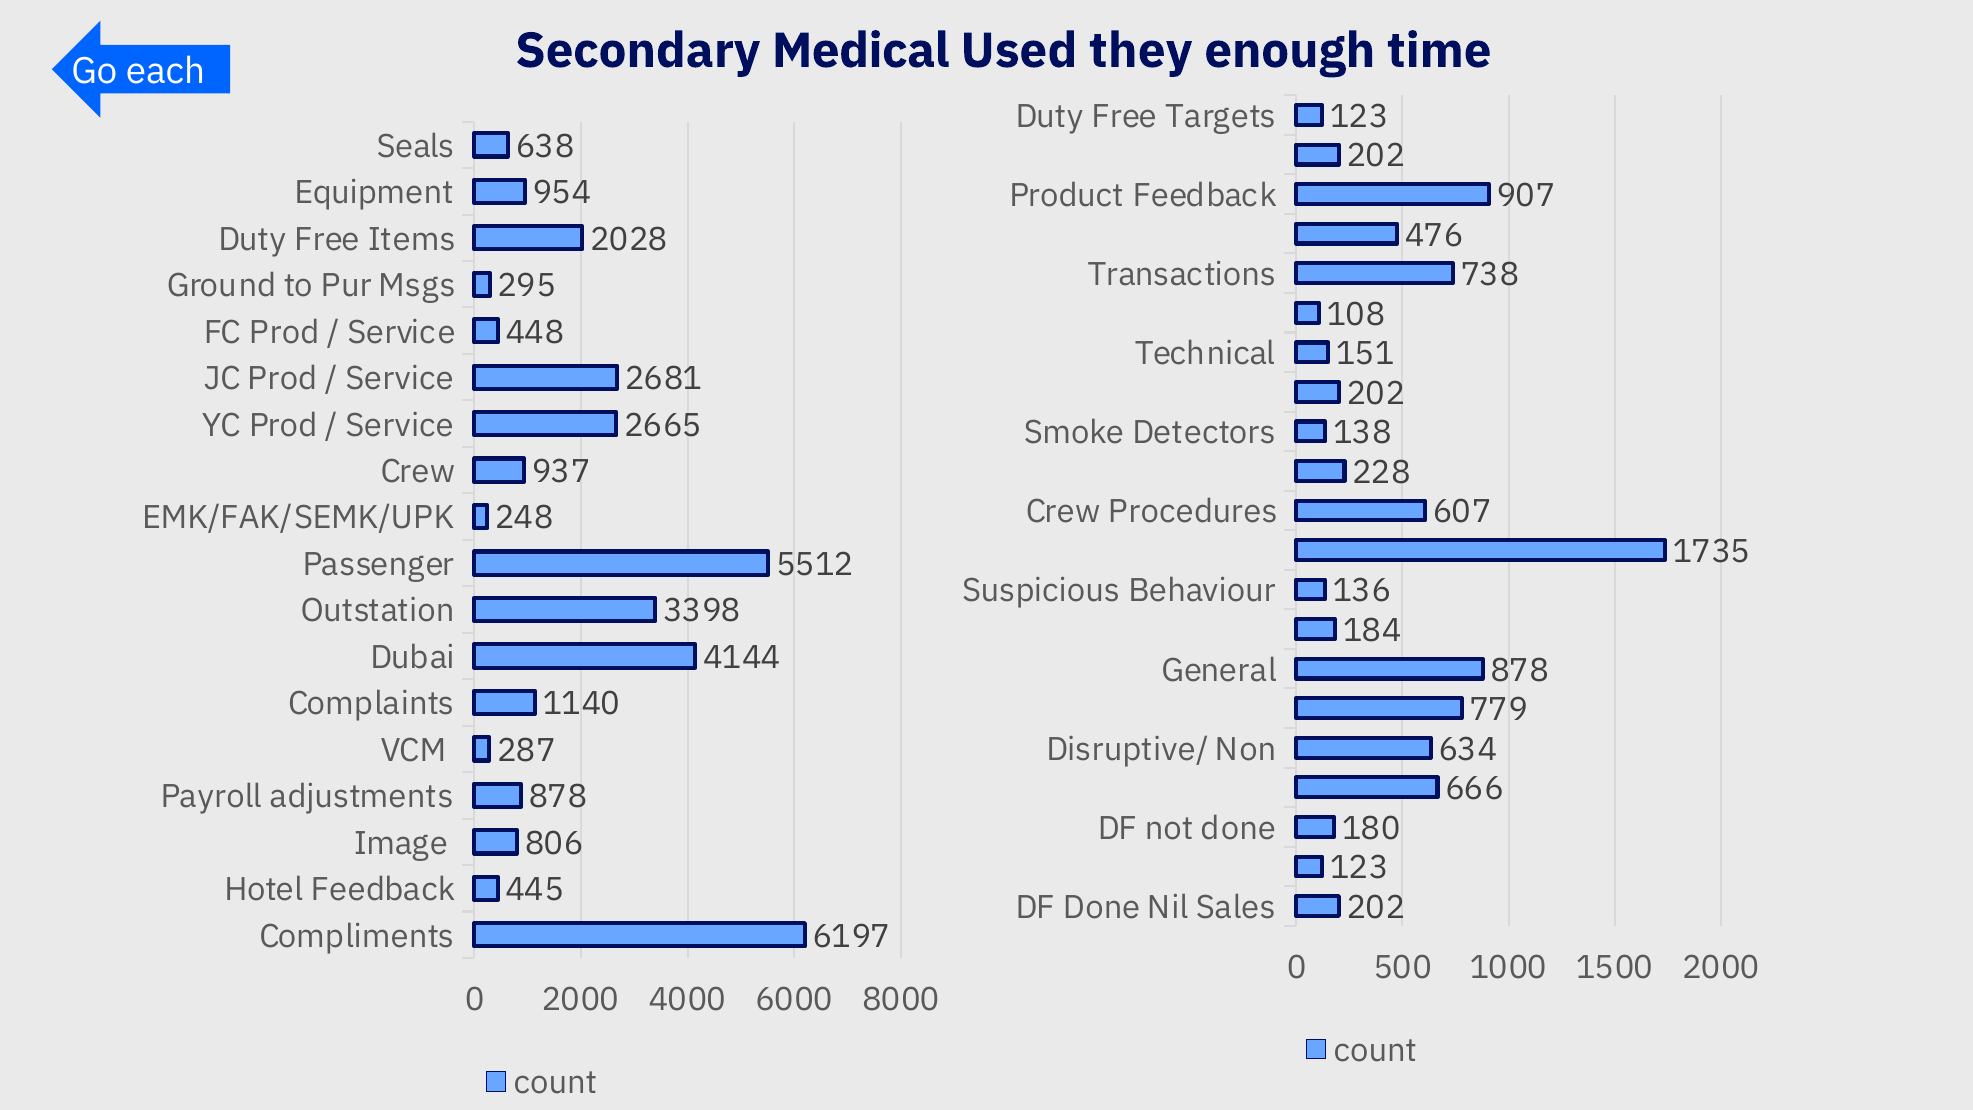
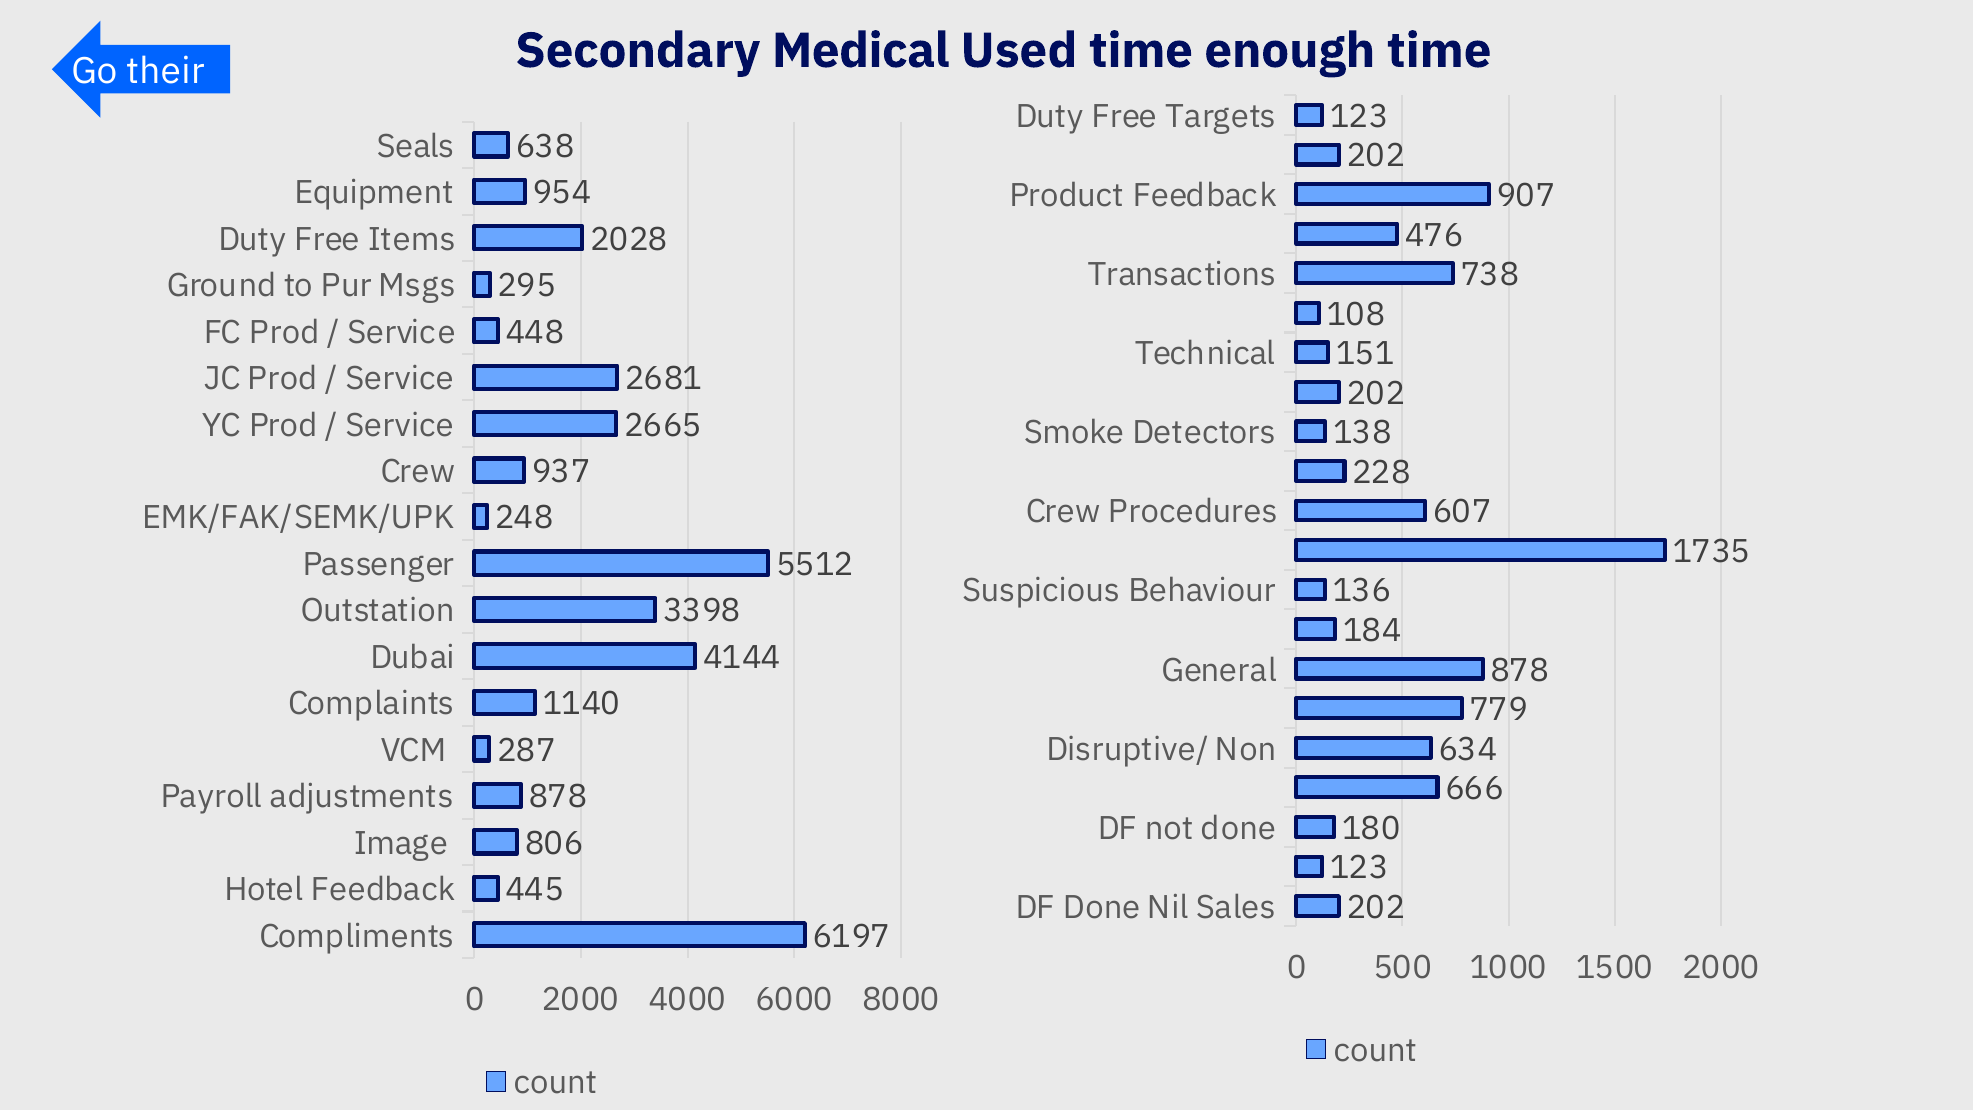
Used they: they -> time
each: each -> their
